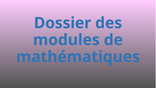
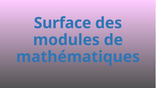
Dossier: Dossier -> Surface
